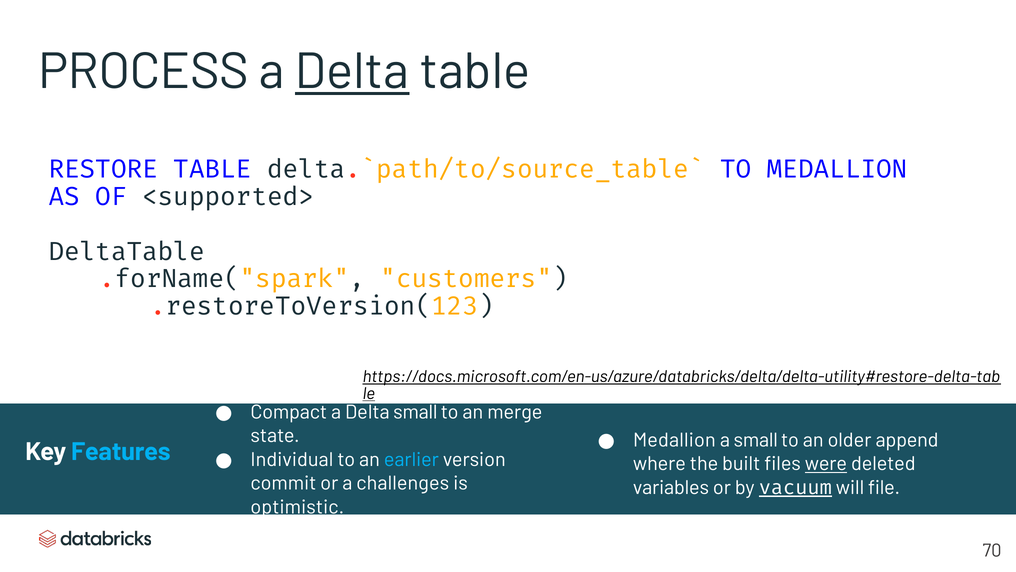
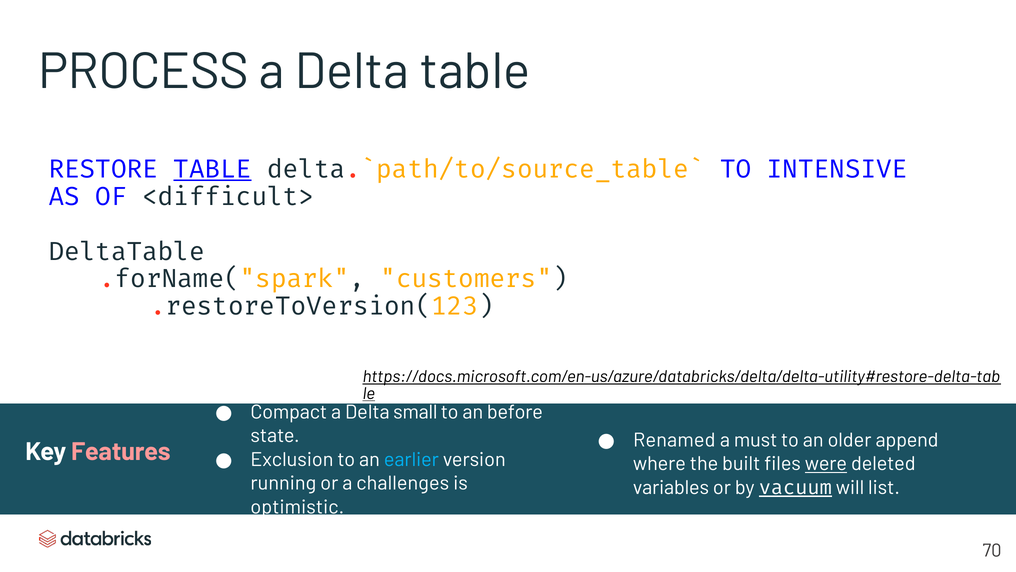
Delta at (352, 71) underline: present -> none
TABLE at (213, 169) underline: none -> present
TO MEDALLION: MEDALLION -> INTENSIVE
<supported>: <supported> -> <difficult>
merge: merge -> before
Medallion at (674, 440): Medallion -> Renamed
a small: small -> must
Features colour: light blue -> pink
Individual: Individual -> Exclusion
commit: commit -> running
file: file -> list
